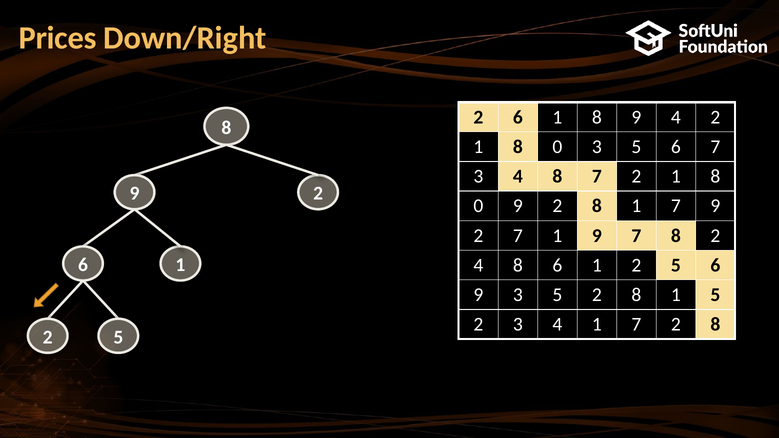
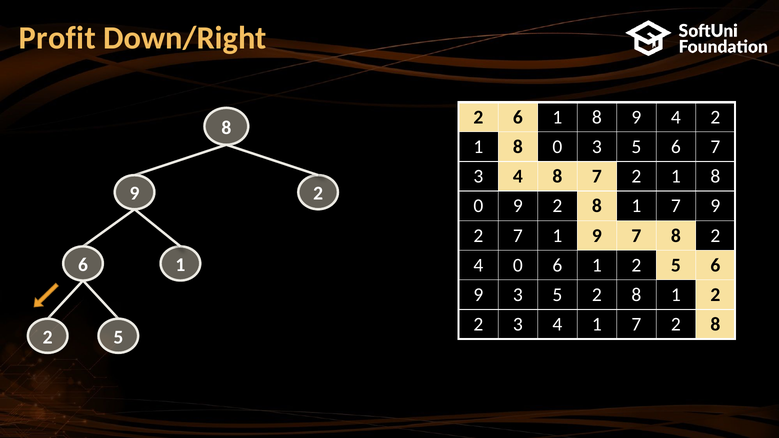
Prices: Prices -> Profit
8 at (518, 265): 8 -> 0
8 1 5: 5 -> 2
